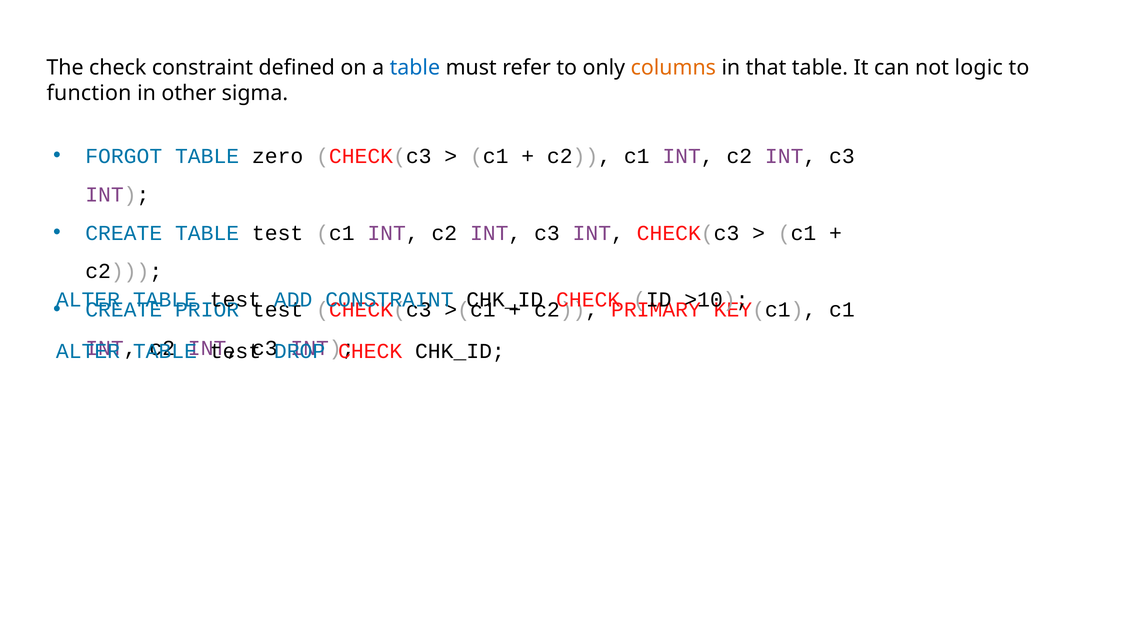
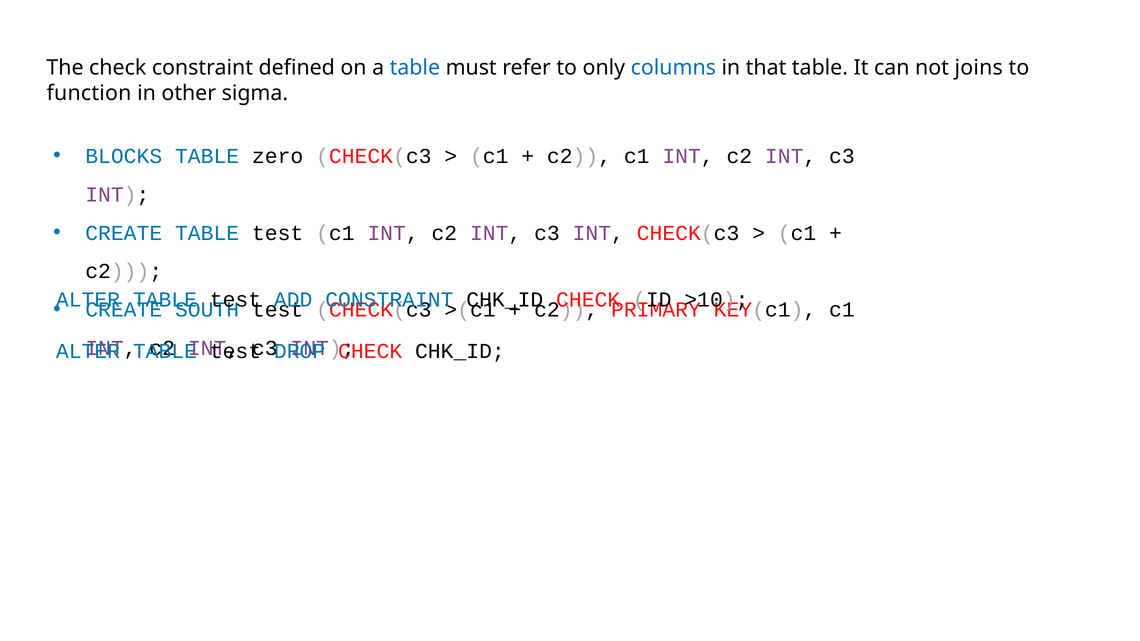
columns colour: orange -> blue
logic: logic -> joins
FORGOT: FORGOT -> BLOCKS
PRIOR: PRIOR -> SOUTH
